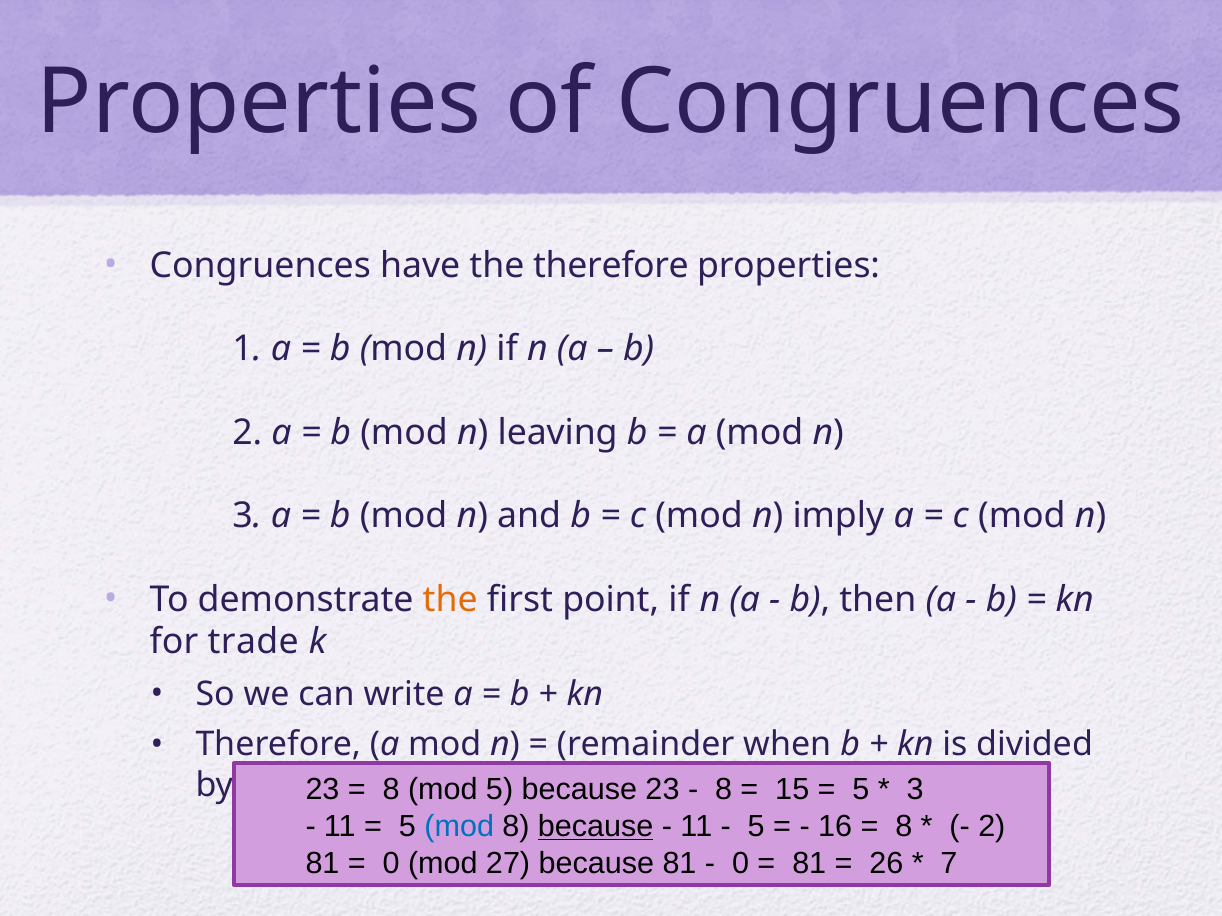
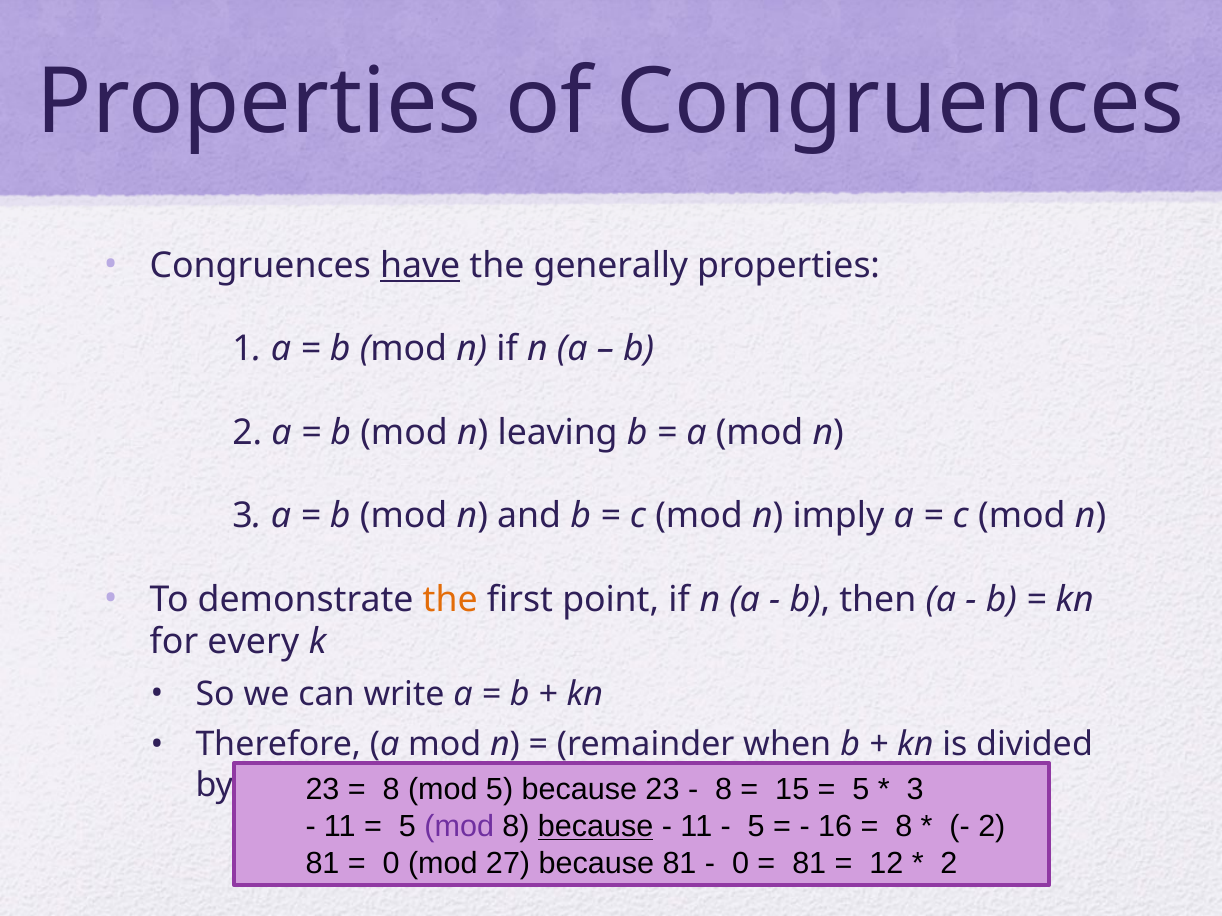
have underline: none -> present
the therefore: therefore -> generally
trade: trade -> every
mod at (459, 827) colour: blue -> purple
26: 26 -> 12
7 at (949, 864): 7 -> 2
